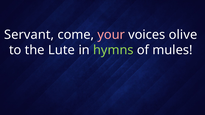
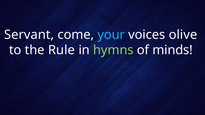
your colour: pink -> light blue
Lute: Lute -> Rule
mules: mules -> minds
